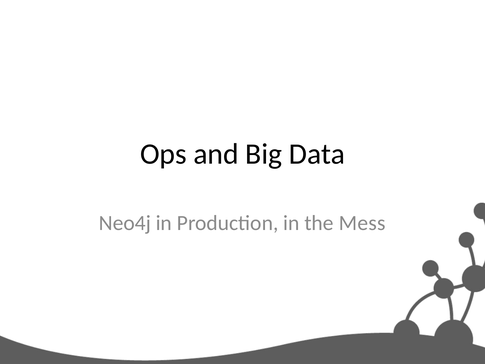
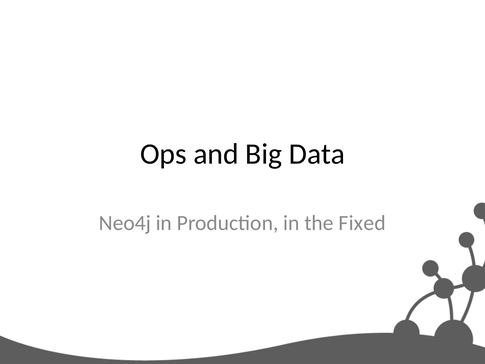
Mess: Mess -> Fixed
